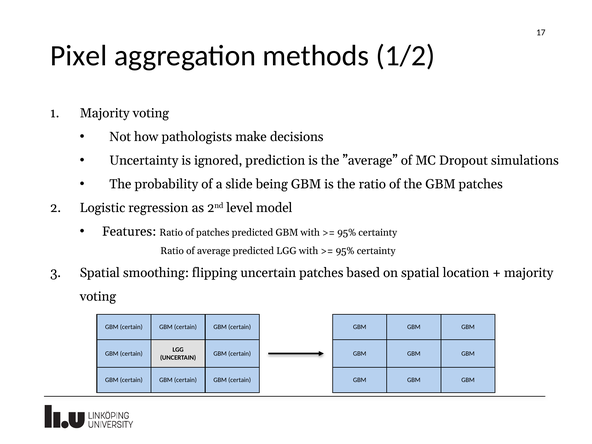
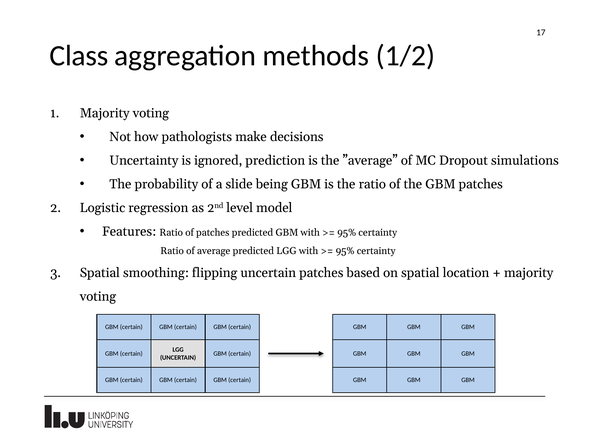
Pixel: Pixel -> Class
